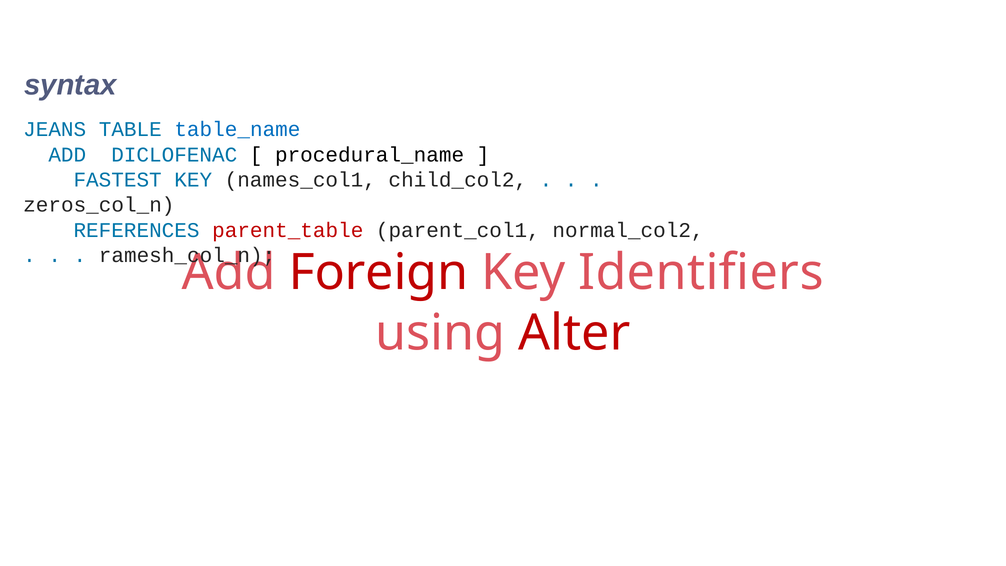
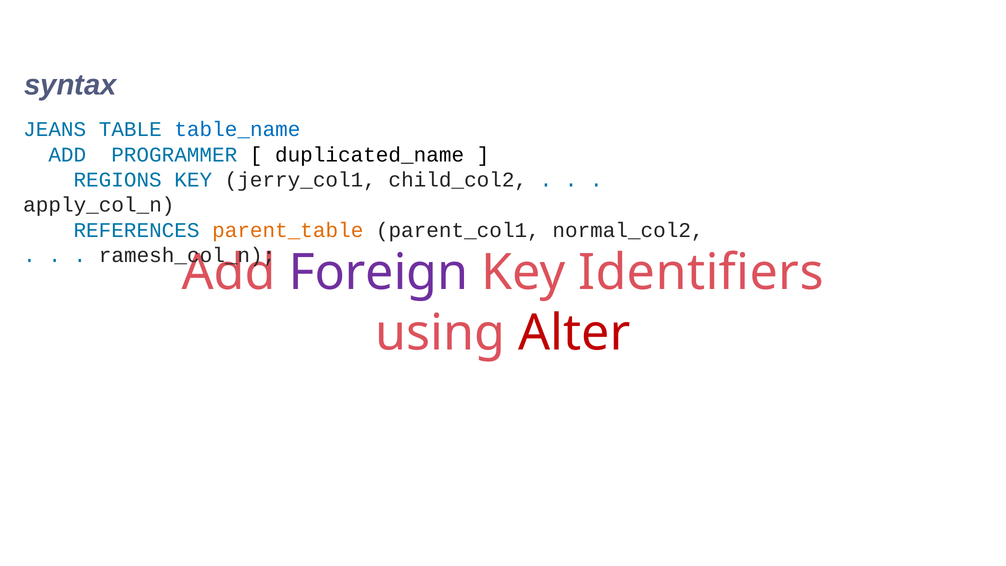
DICLOFENAC: DICLOFENAC -> PROGRAMMER
procedural_name: procedural_name -> duplicated_name
FASTEST: FASTEST -> REGIONS
names_col1: names_col1 -> jerry_col1
zeros_col_n: zeros_col_n -> apply_col_n
parent_table colour: red -> orange
Foreign colour: red -> purple
